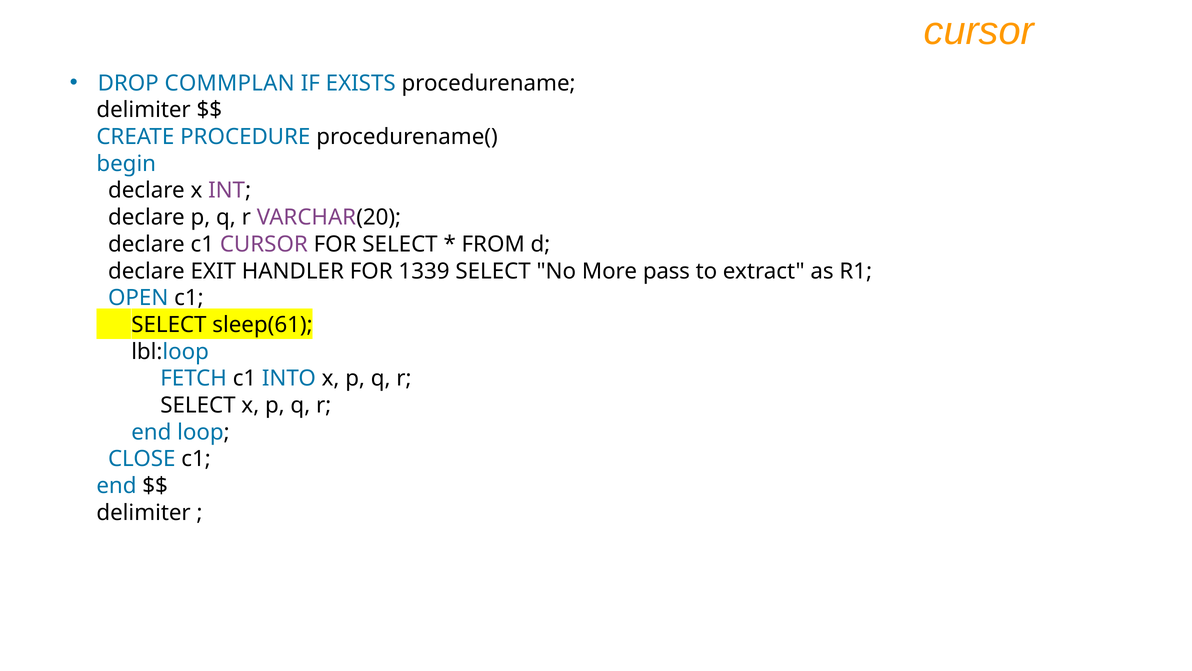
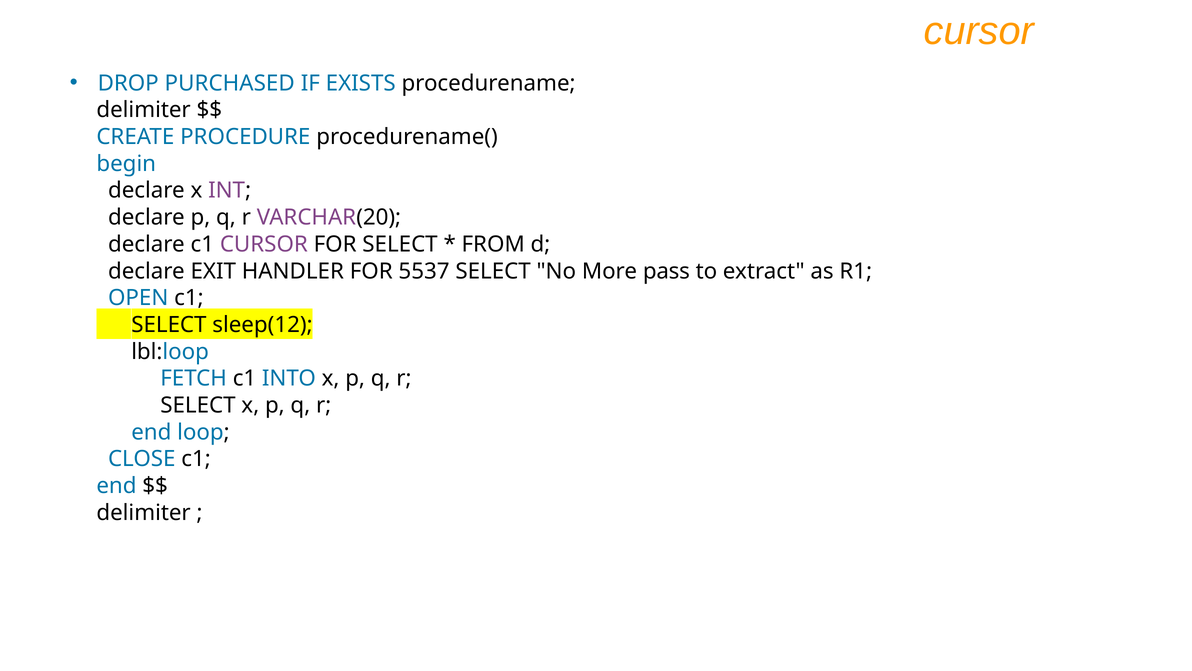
COMMPLAN: COMMPLAN -> PURCHASED
1339: 1339 -> 5537
sleep(61: sleep(61 -> sleep(12
